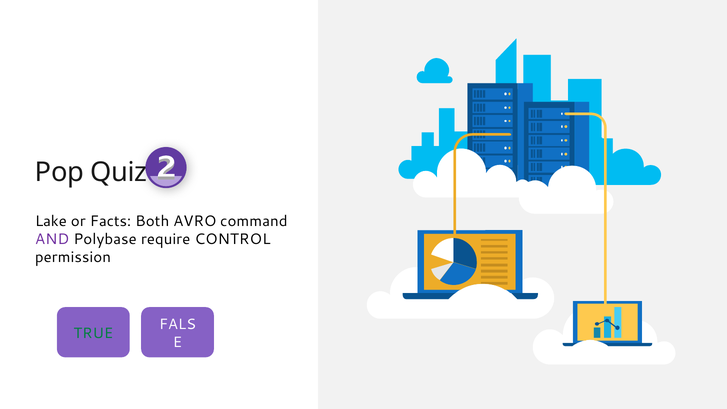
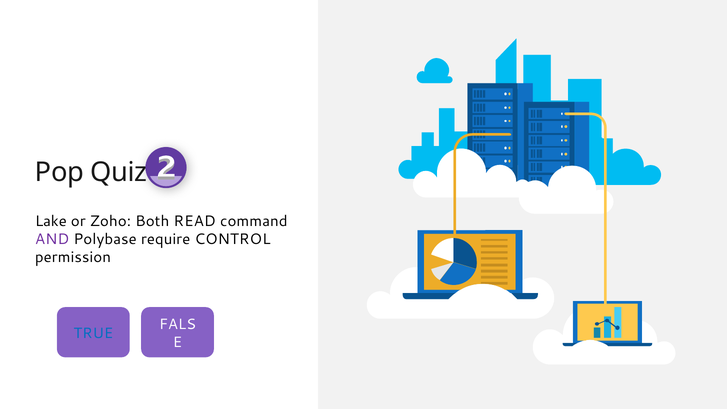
Facts: Facts -> Zoho
AVRO: AVRO -> READ
TRUE colour: green -> blue
